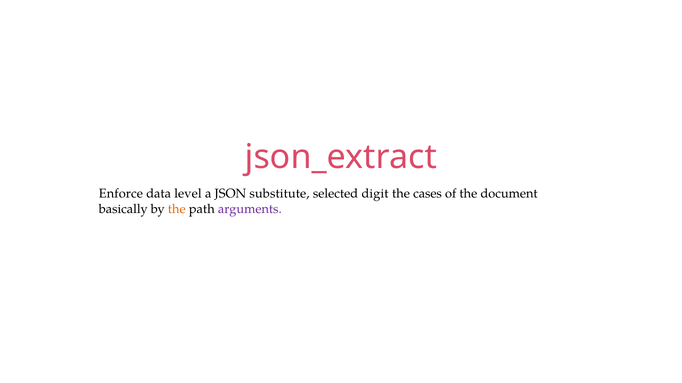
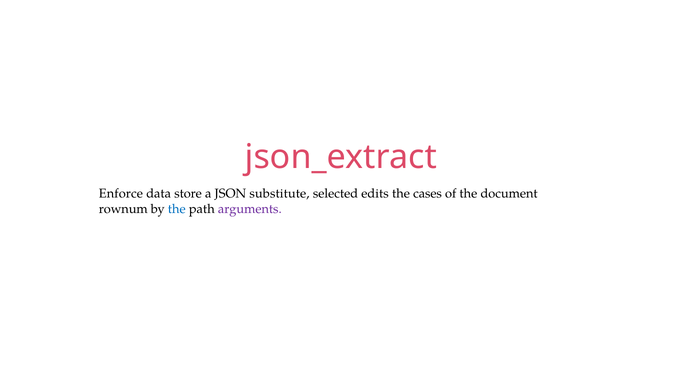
level: level -> store
digit: digit -> edits
basically: basically -> rownum
the at (177, 209) colour: orange -> blue
